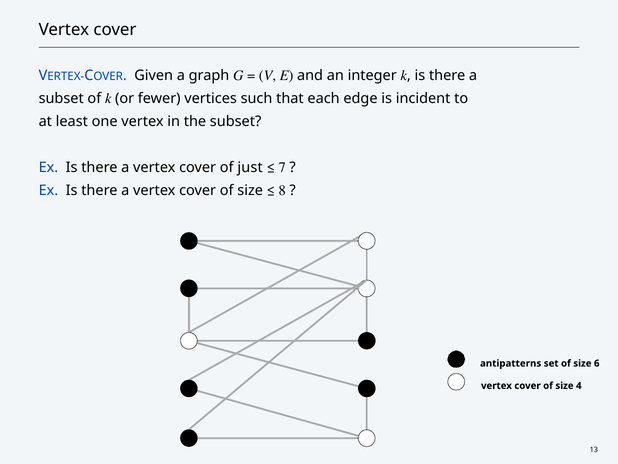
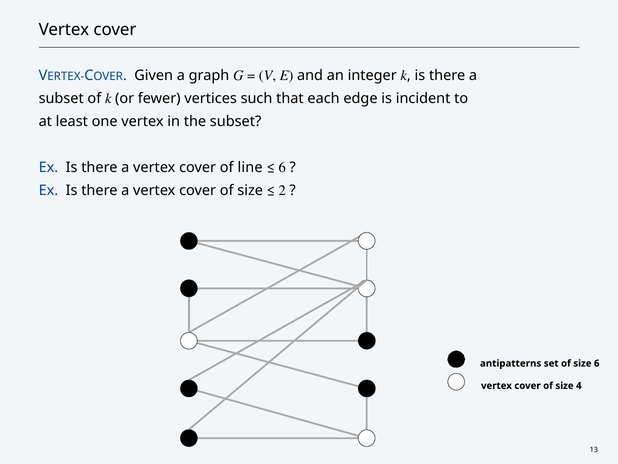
just: just -> line
7 at (282, 167): 7 -> 6
8: 8 -> 2
